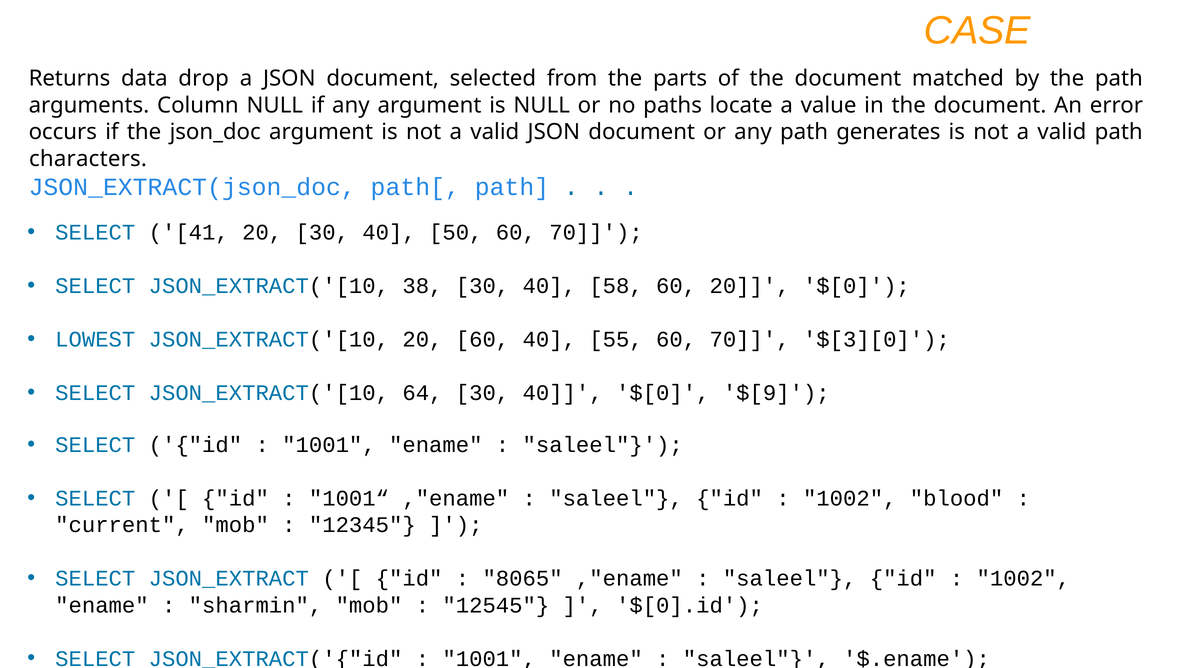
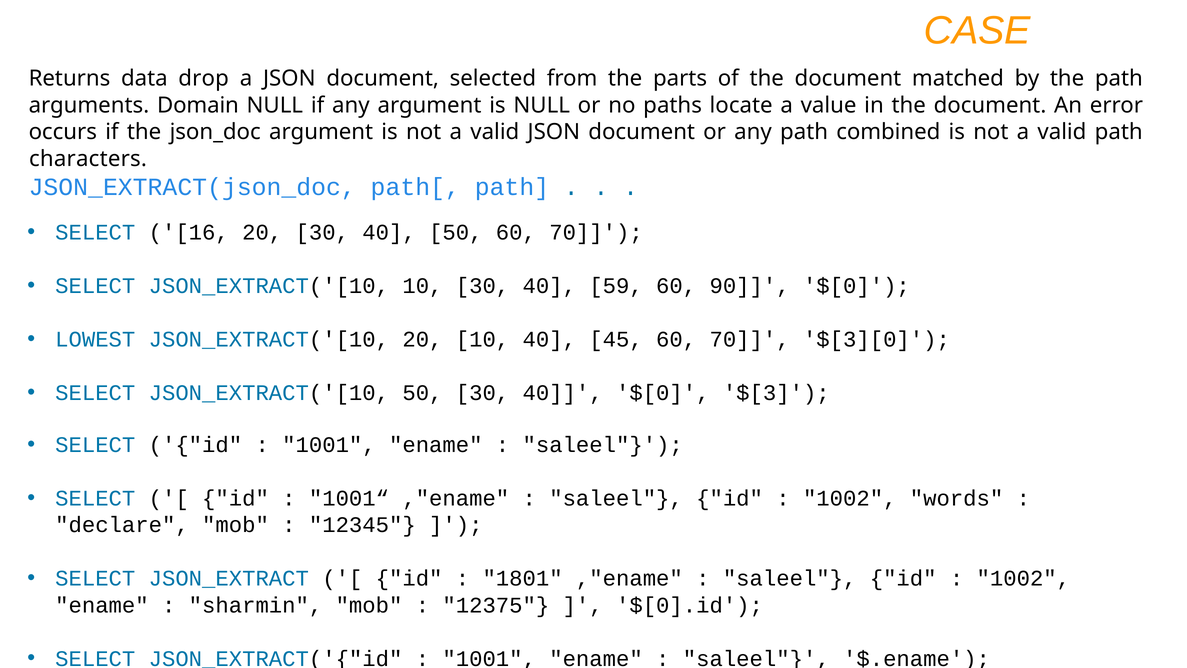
Column: Column -> Domain
generates: generates -> combined
41: 41 -> 16
JSON_EXTRACT('[10 38: 38 -> 10
58: 58 -> 59
60 20: 20 -> 90
20 60: 60 -> 10
55: 55 -> 45
JSON_EXTRACT('[10 64: 64 -> 50
$[9: $[9 -> $[3
blood: blood -> words
current: current -> declare
8065: 8065 -> 1801
12545: 12545 -> 12375
